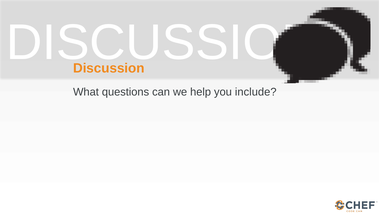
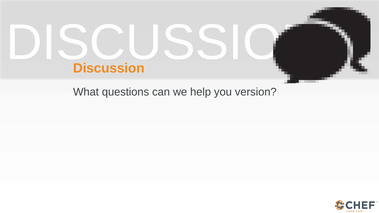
include: include -> version
